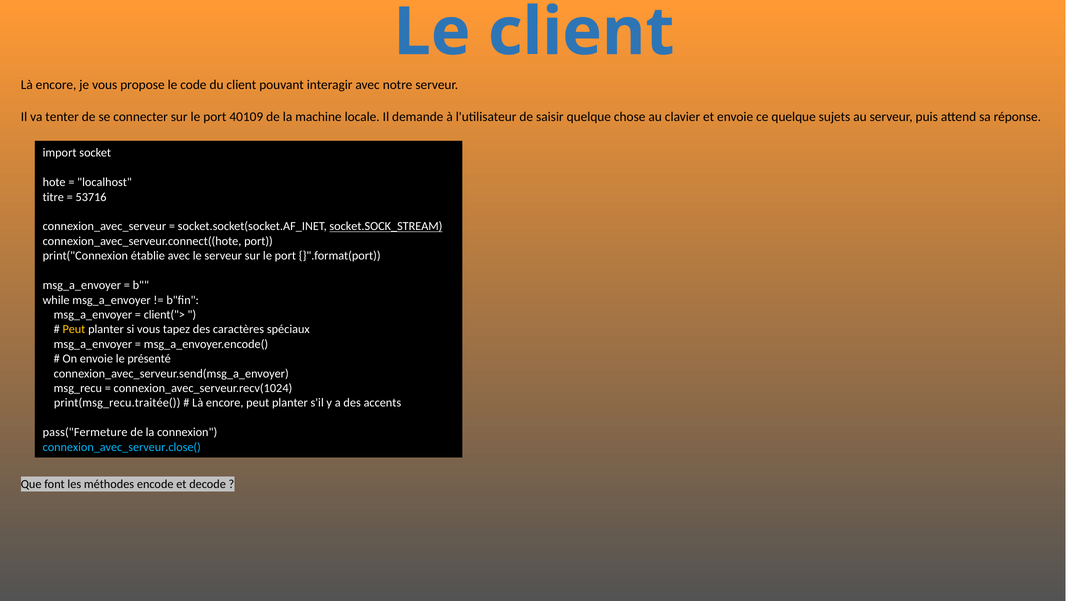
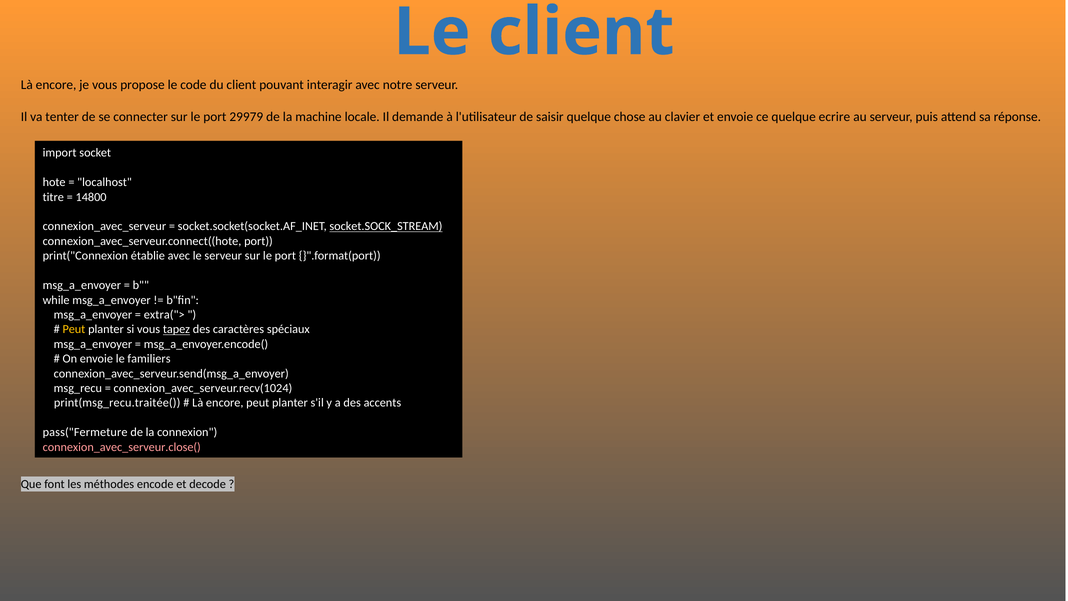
40109: 40109 -> 29979
sujets: sujets -> ecrire
53716: 53716 -> 14800
client(">: client("> -> extra(">
tapez underline: none -> present
présenté: présenté -> familiers
connexion_avec_serveur.close( colour: light blue -> pink
